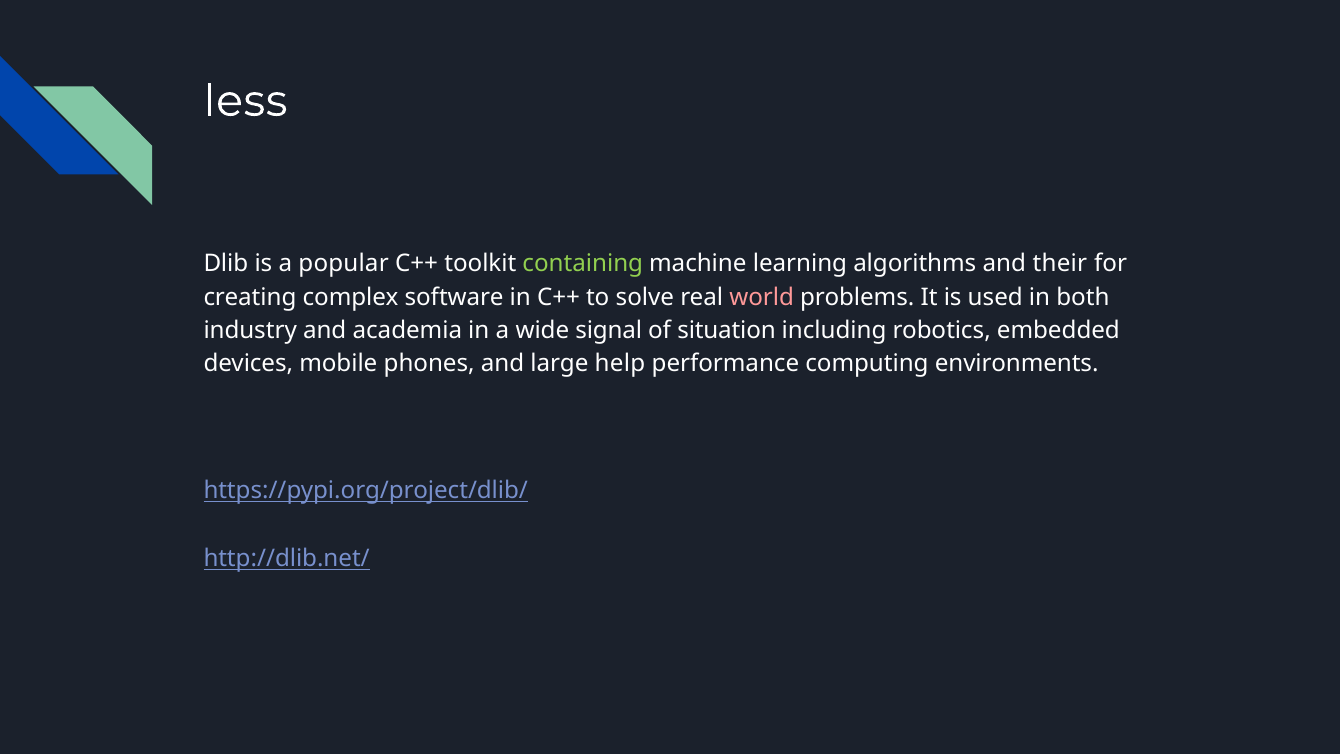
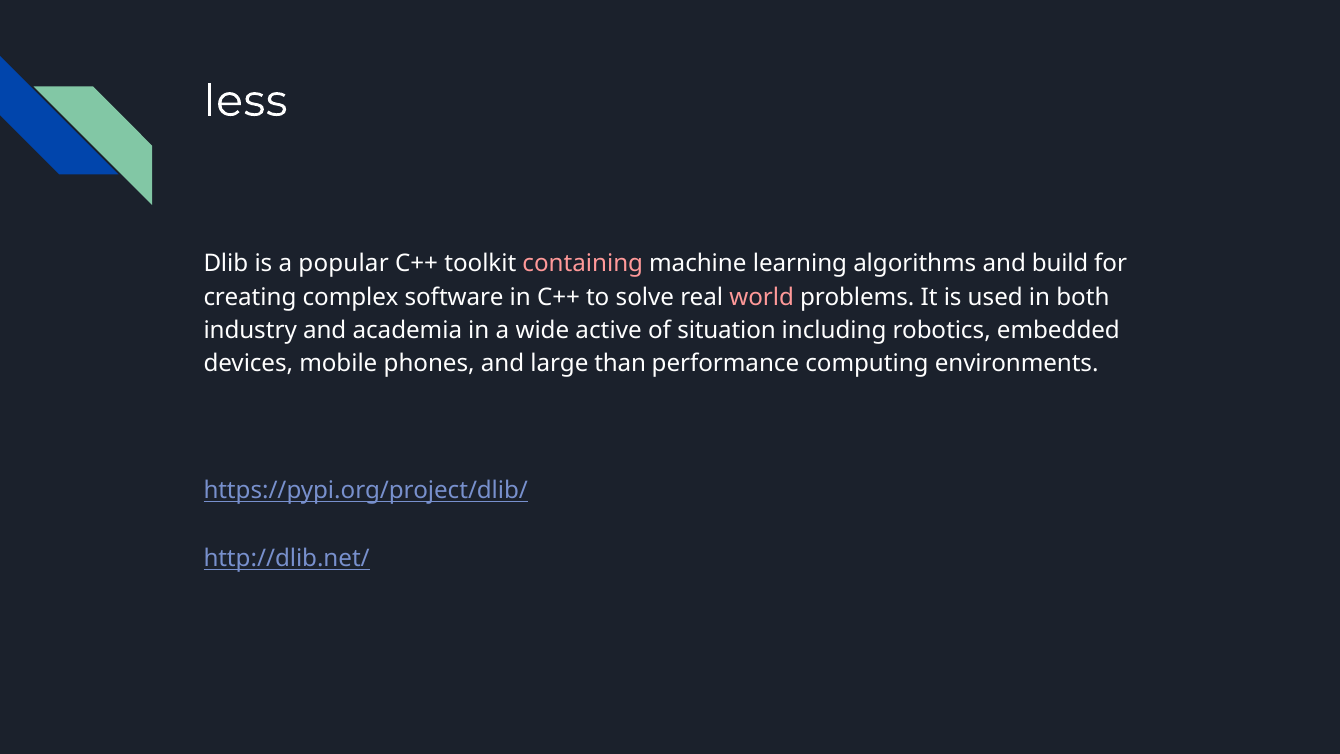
containing colour: light green -> pink
their: their -> build
signal: signal -> active
help: help -> than
